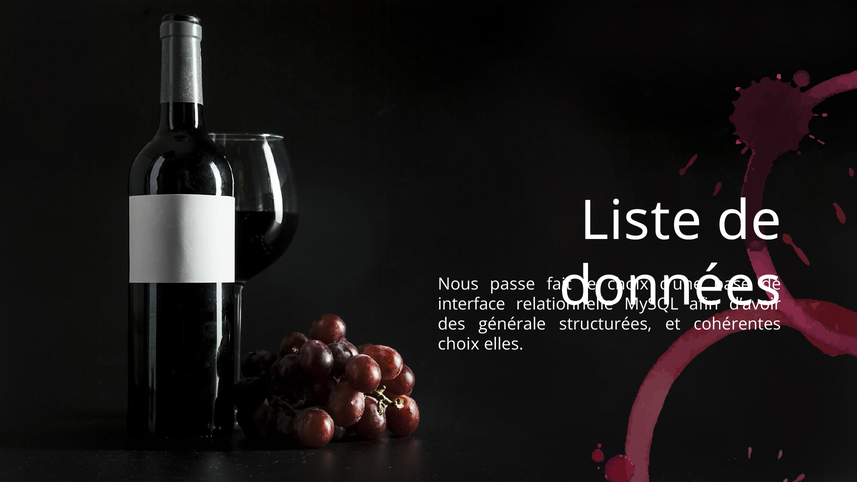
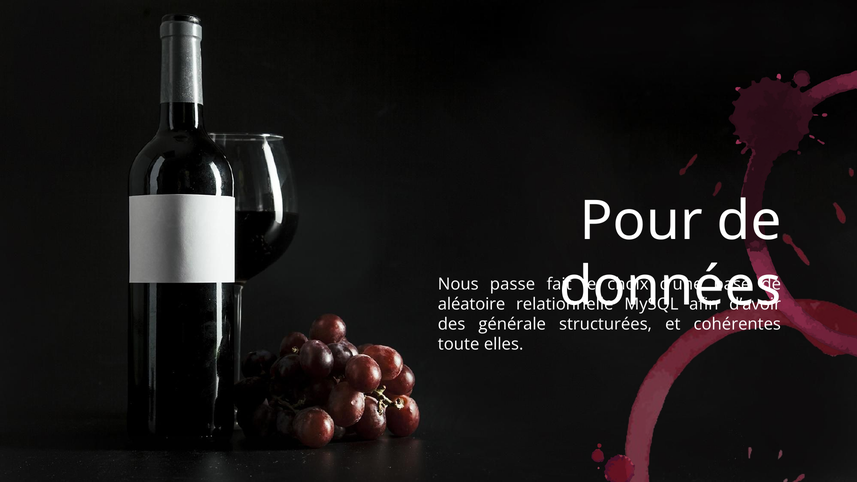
Liste: Liste -> Pour
interface: interface -> aléatoire
choix at (459, 344): choix -> toute
